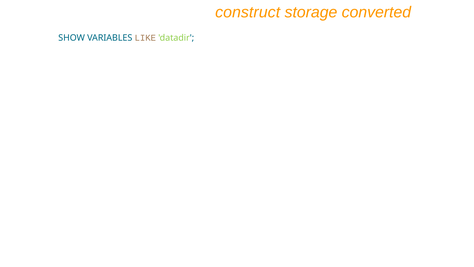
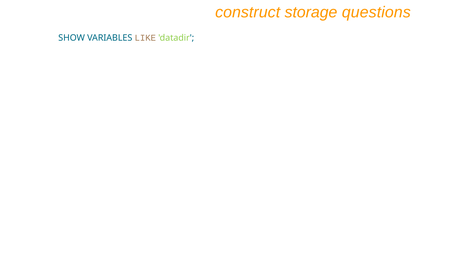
converted: converted -> questions
